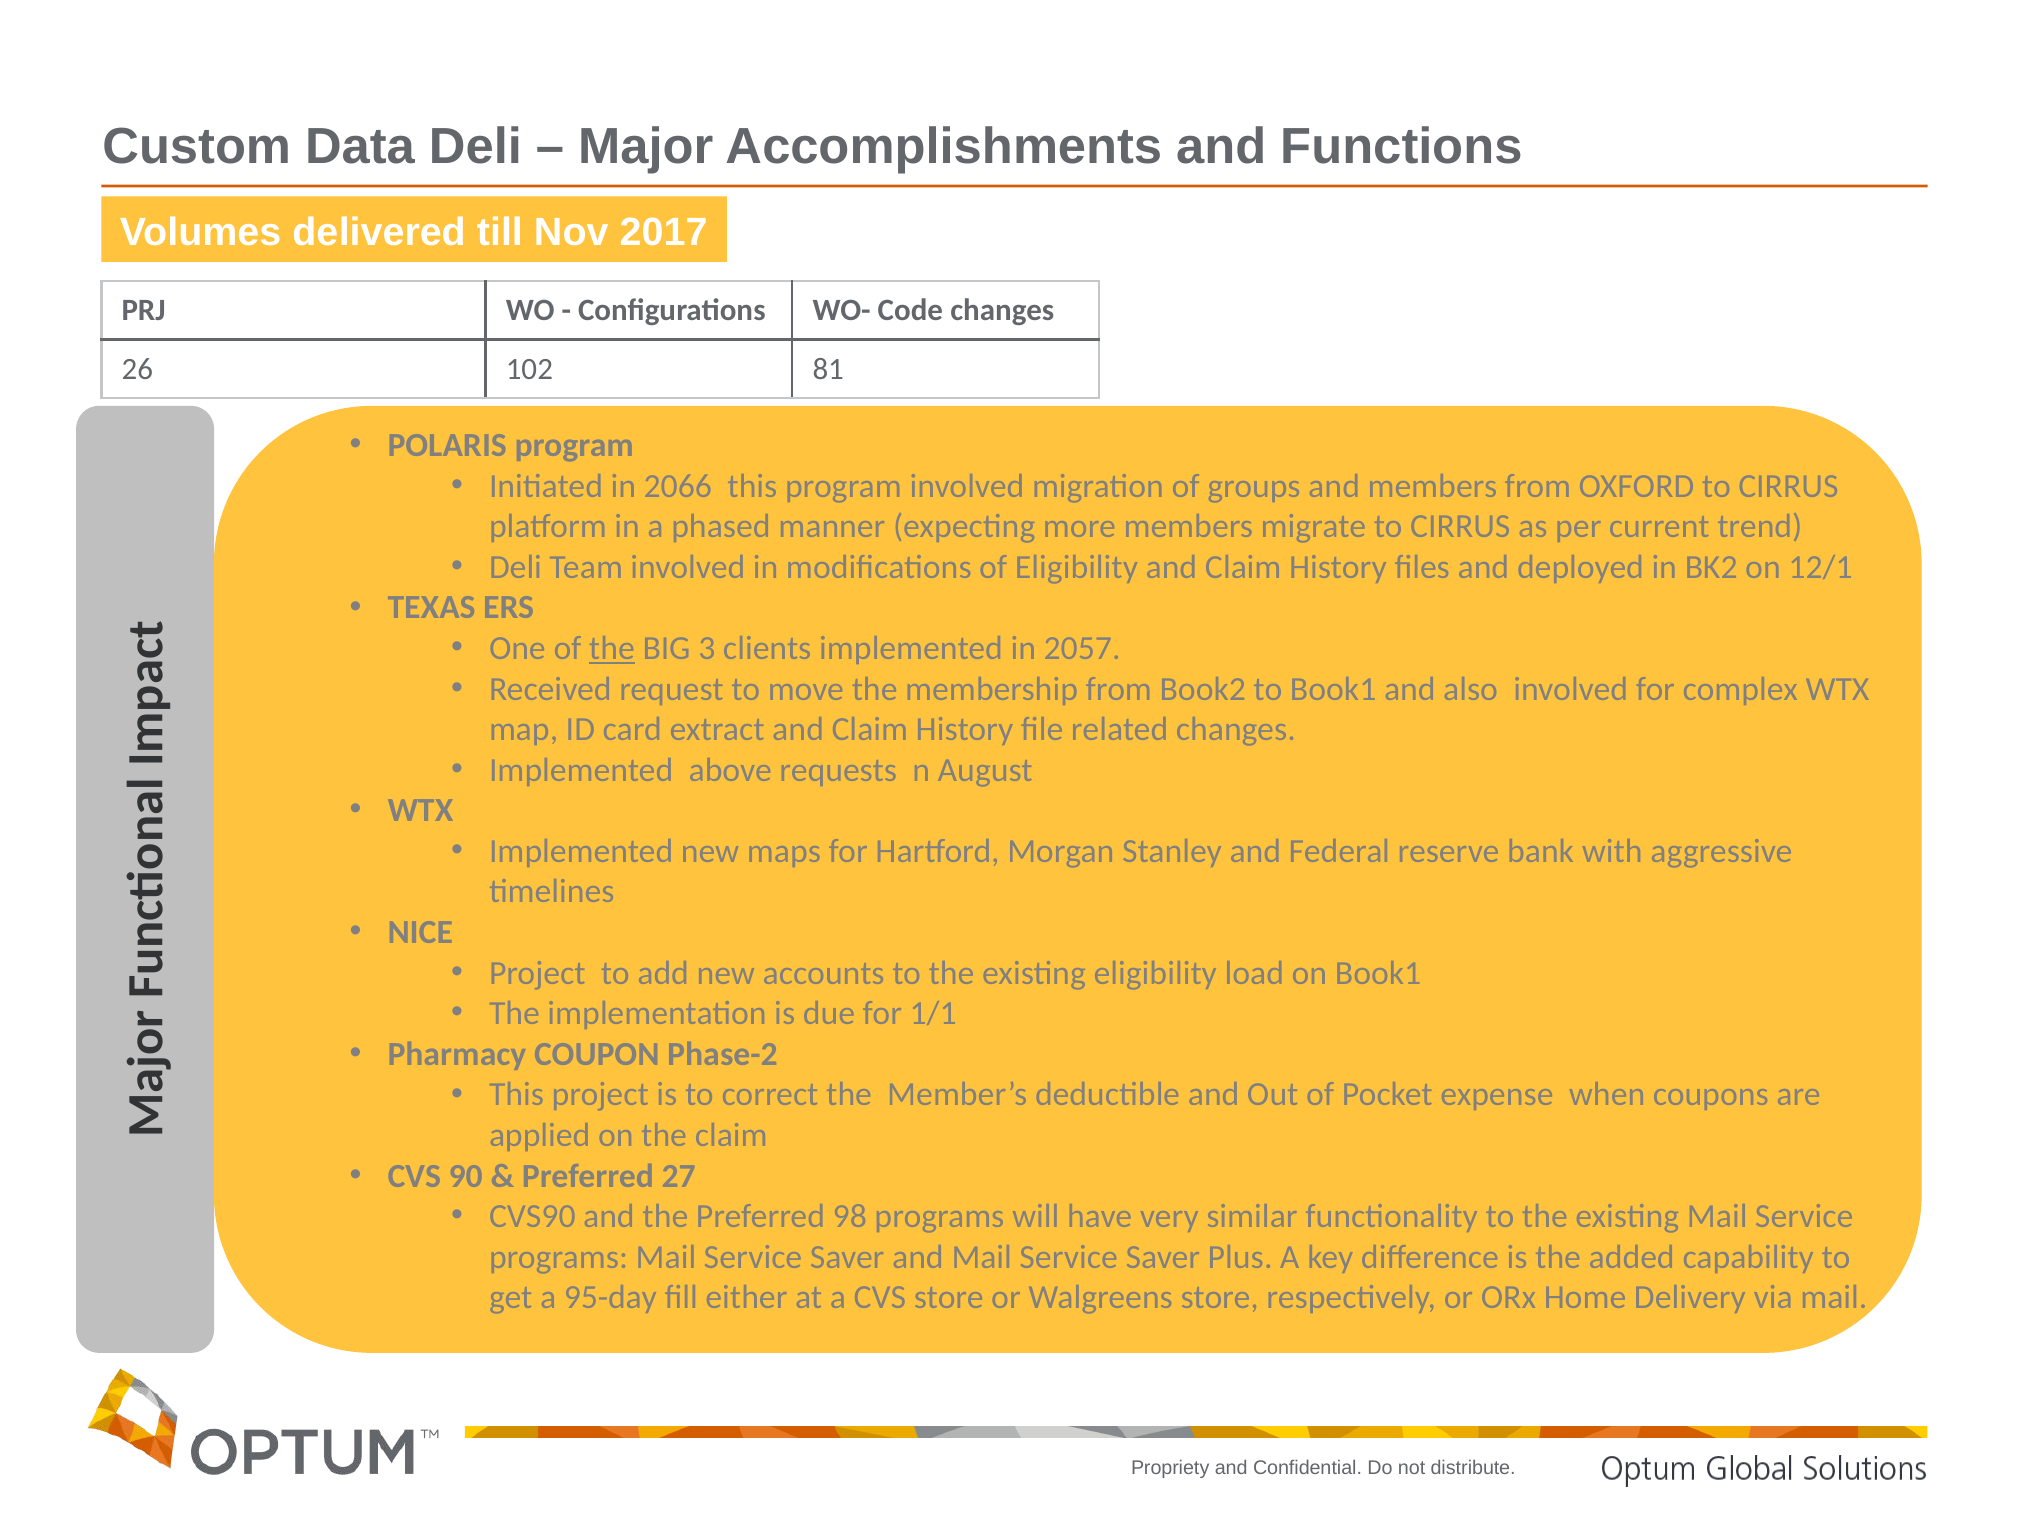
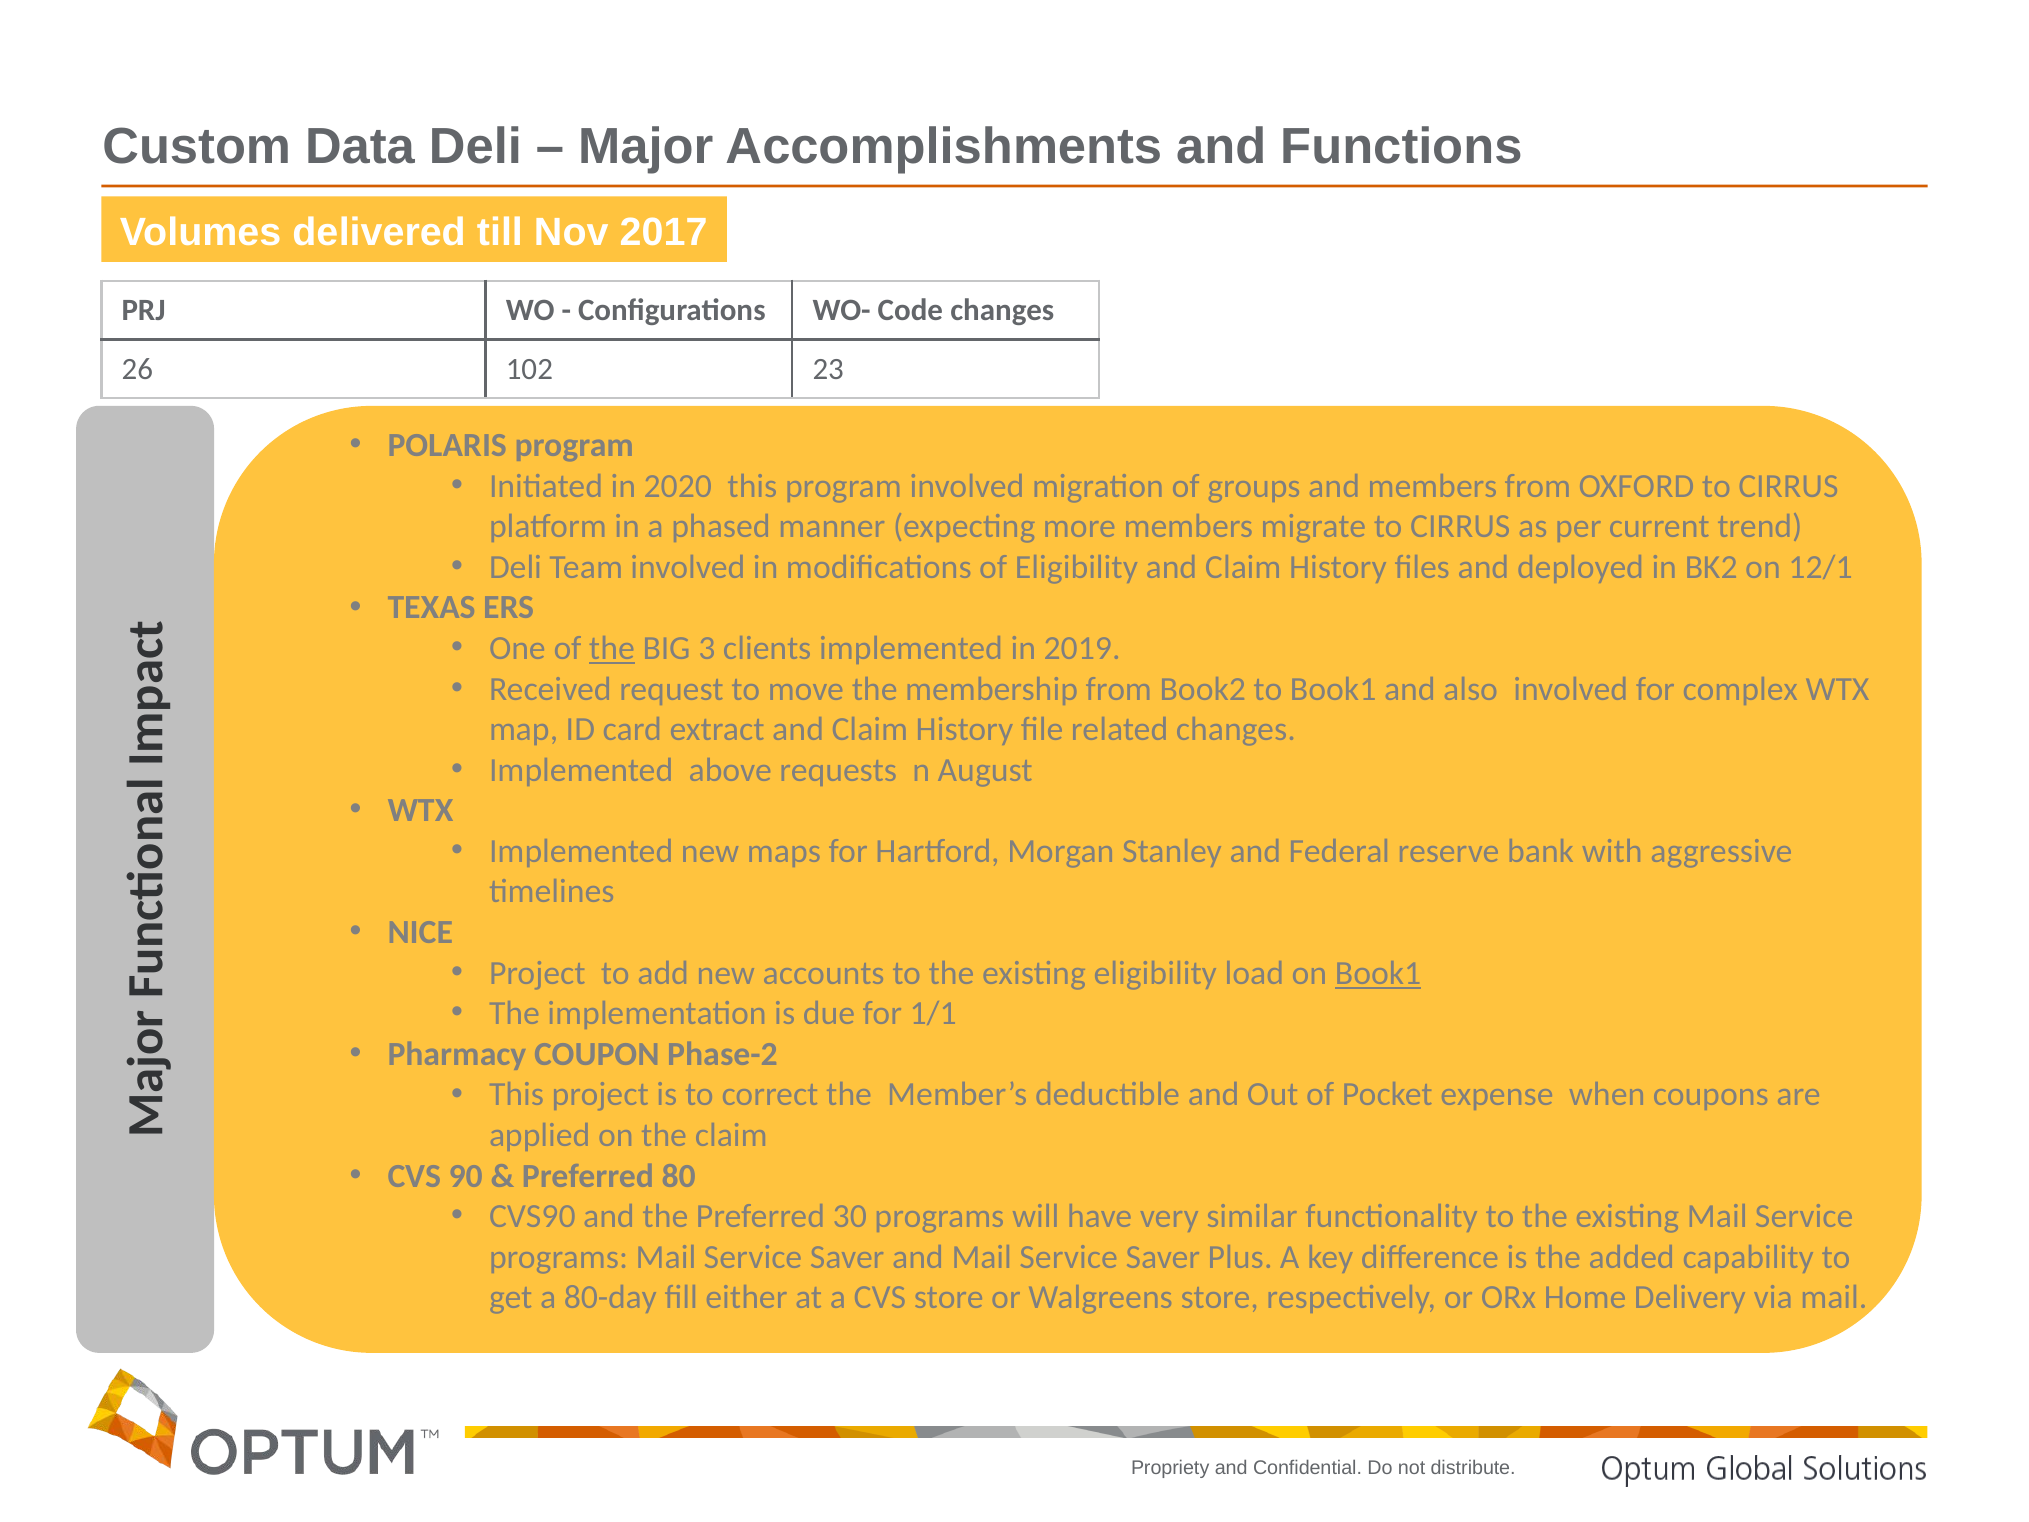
81: 81 -> 23
2066: 2066 -> 2020
2057: 2057 -> 2019
Book1 at (1378, 973) underline: none -> present
27: 27 -> 80
98: 98 -> 30
95-day: 95-day -> 80-day
